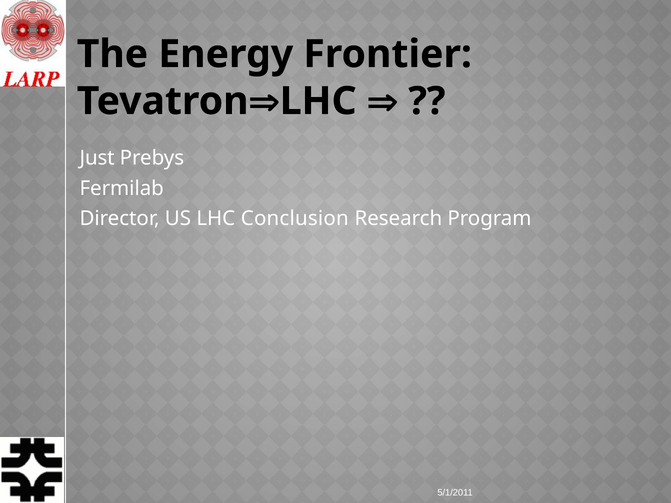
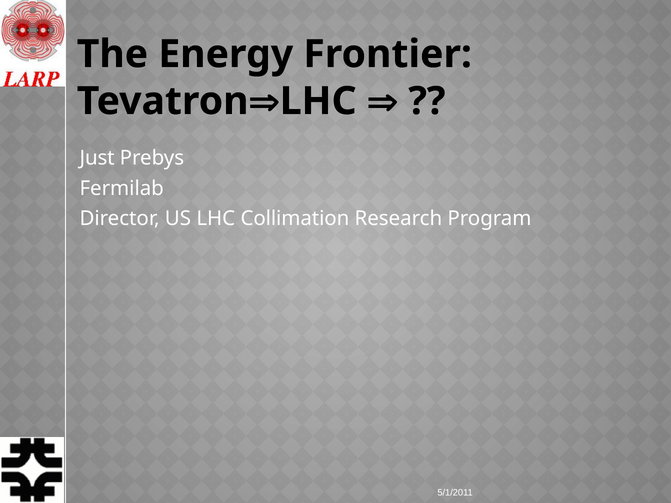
Conclusion: Conclusion -> Collimation
